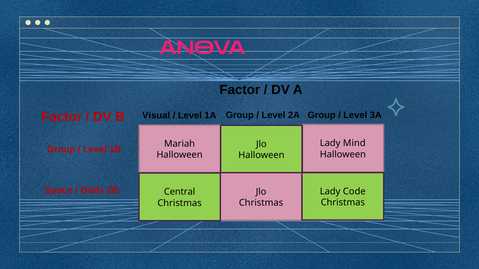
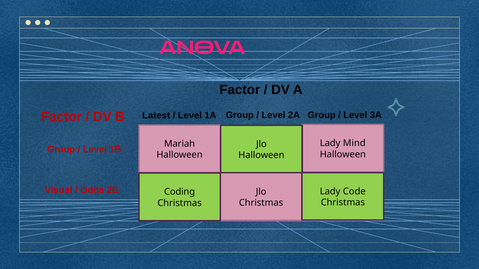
Visual: Visual -> Latest
Space: Space -> Visual
Central: Central -> Coding
